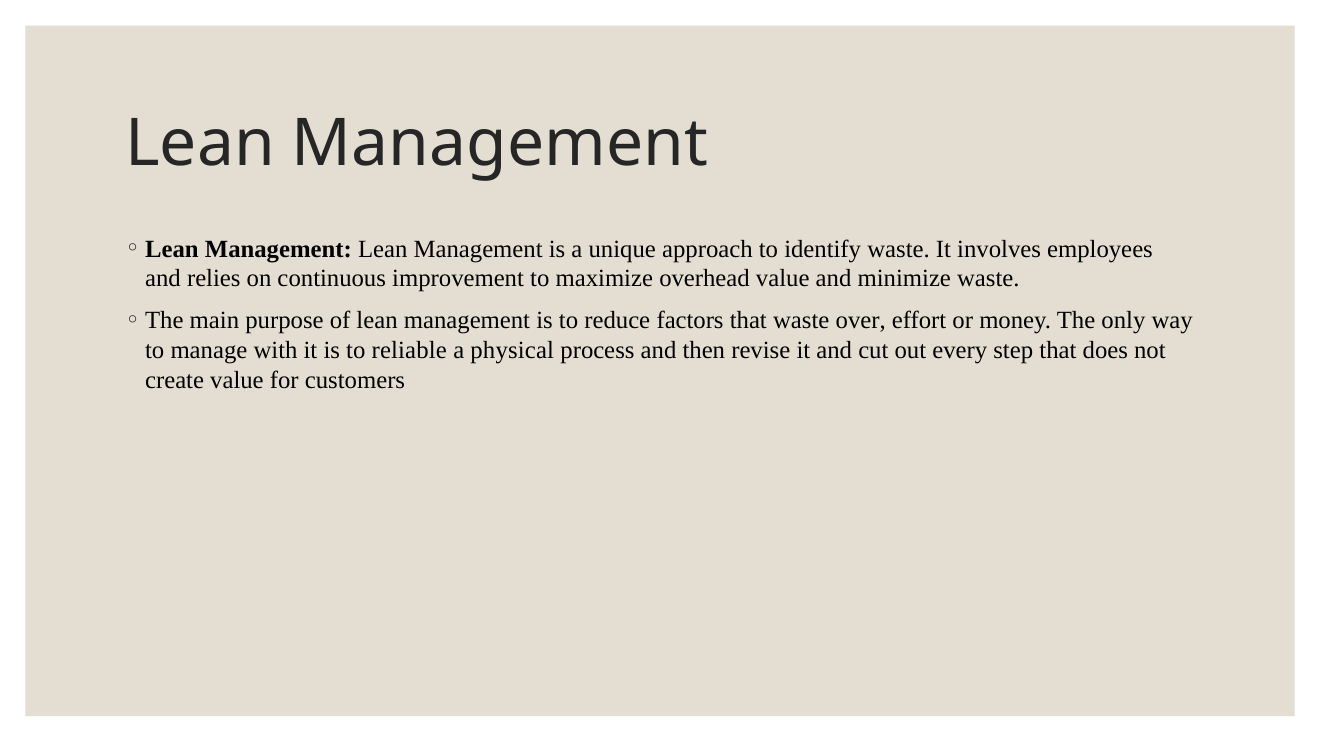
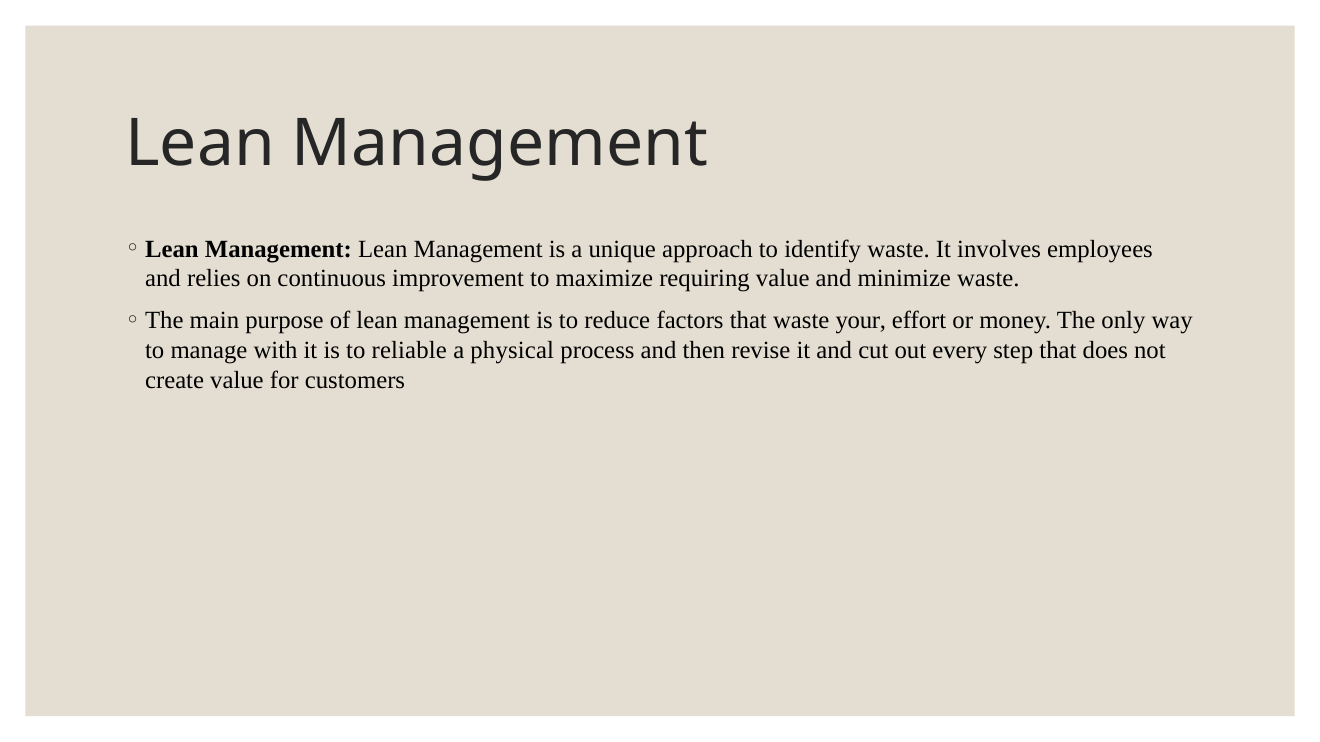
overhead: overhead -> requiring
over: over -> your
